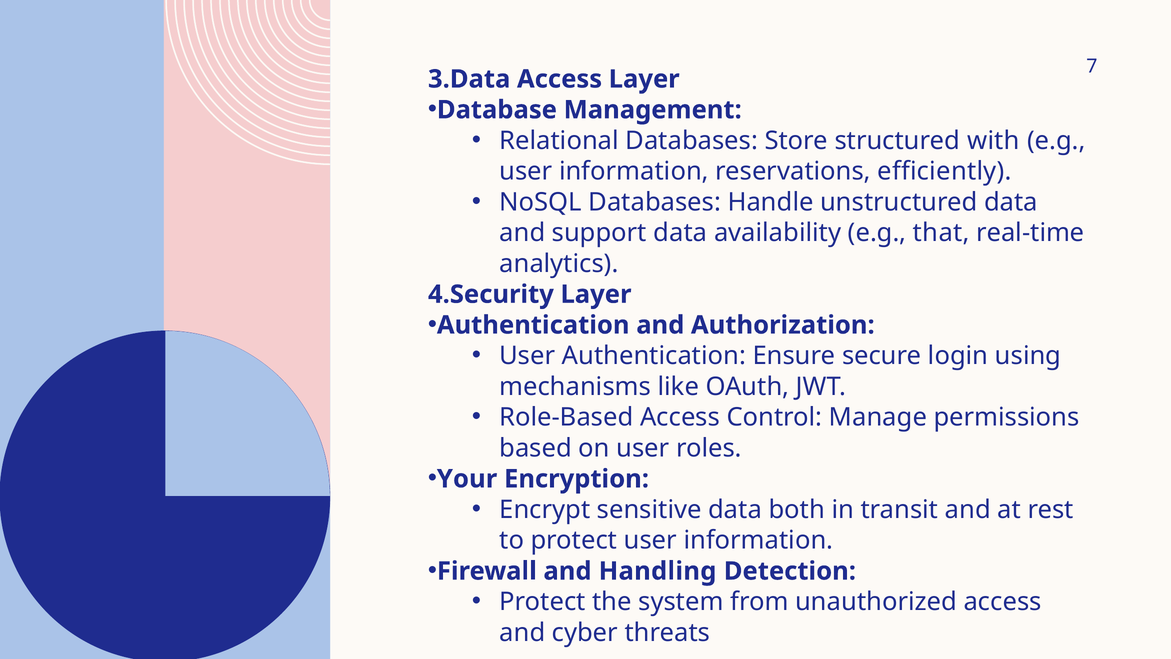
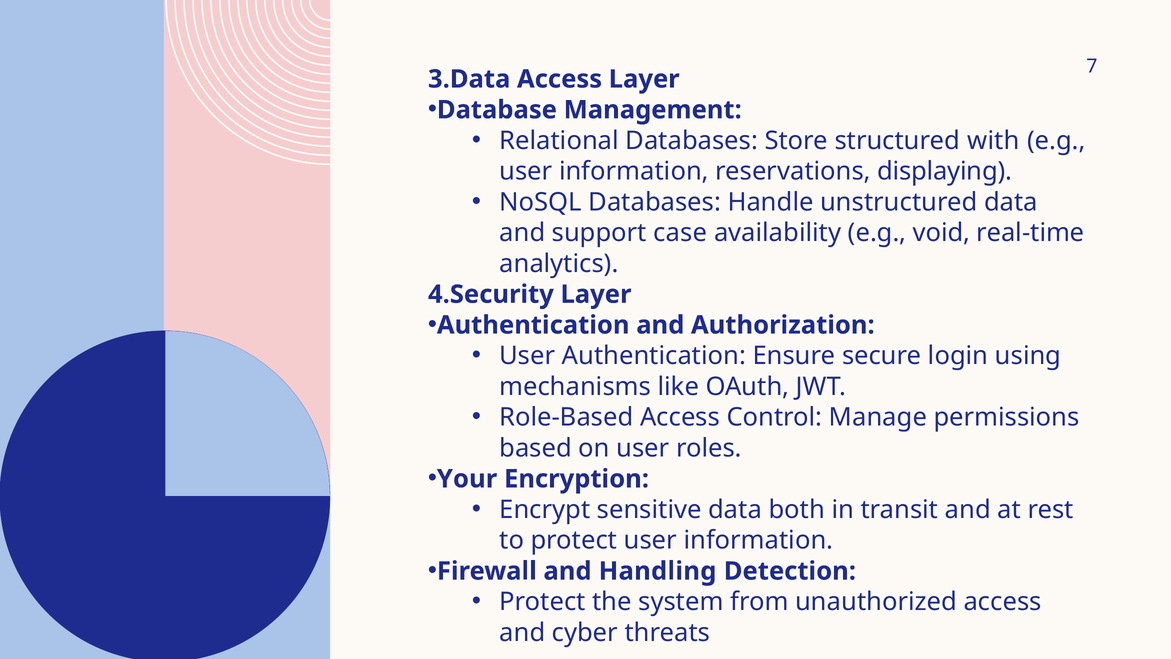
efficiently: efficiently -> displaying
support data: data -> case
that: that -> void
